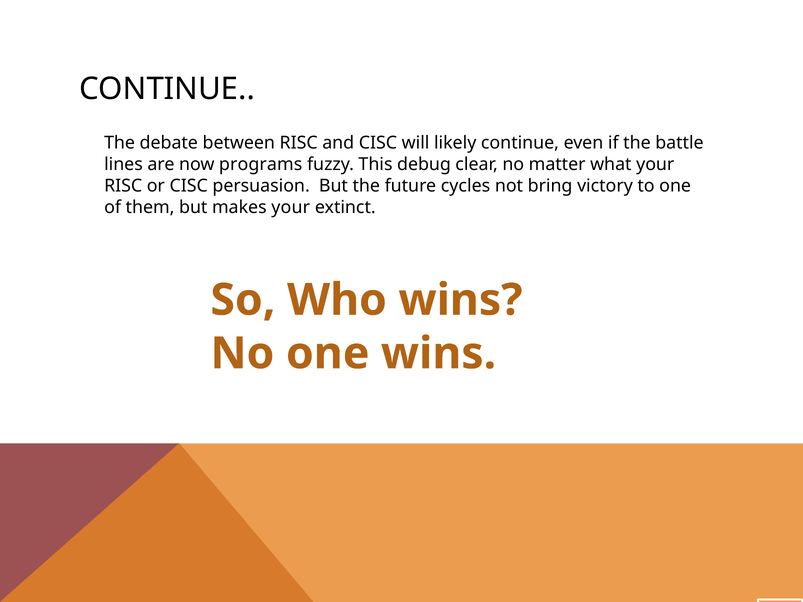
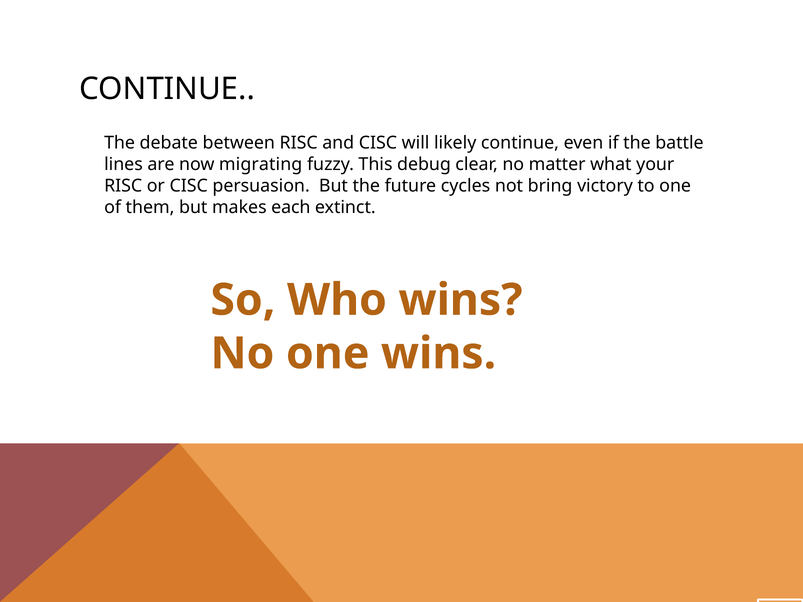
programs: programs -> migrating
makes your: your -> each
